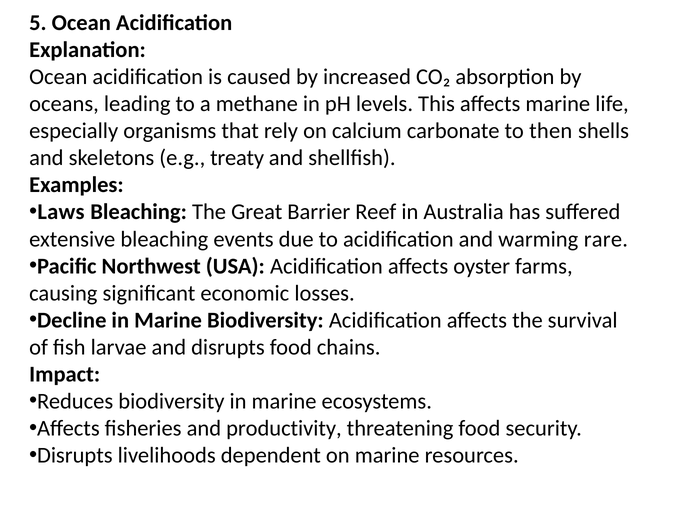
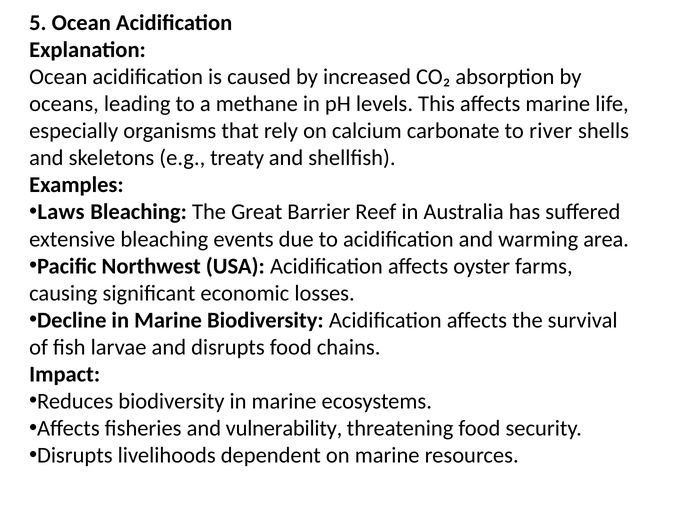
then: then -> river
rare: rare -> area
productivity: productivity -> vulnerability
